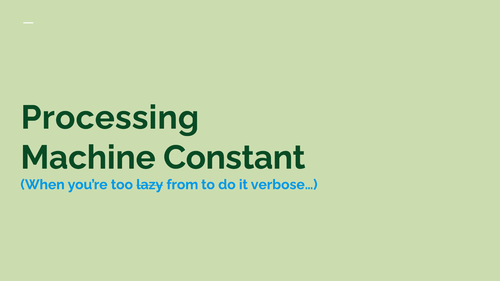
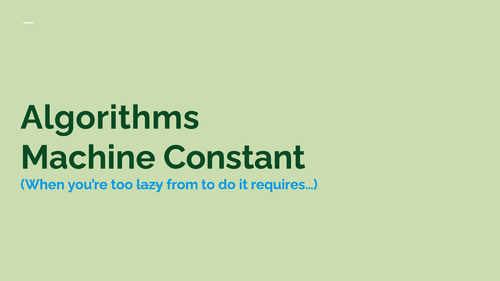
Processing: Processing -> Algorithms
verbose…: verbose… -> requires…
